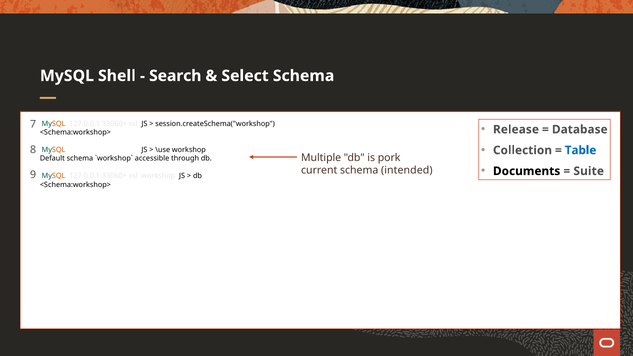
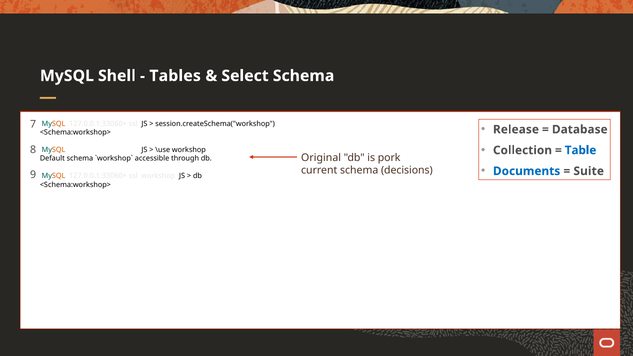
Search: Search -> Tables
Multiple: Multiple -> Original
Documents colour: black -> blue
intended: intended -> decisions
